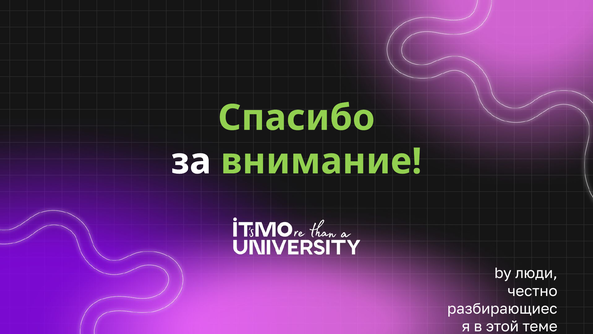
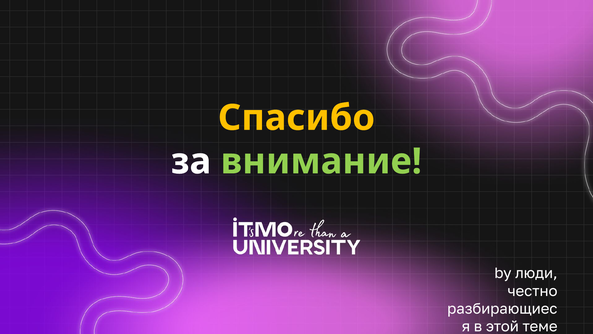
Спасибо colour: light green -> yellow
